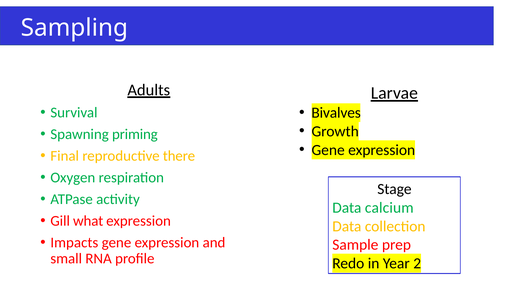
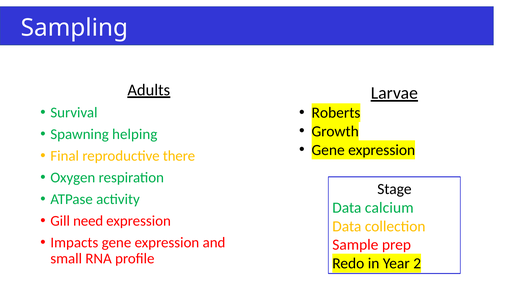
Bivalves: Bivalves -> Roberts
priming: priming -> helping
what: what -> need
